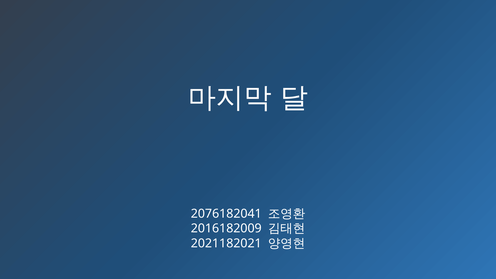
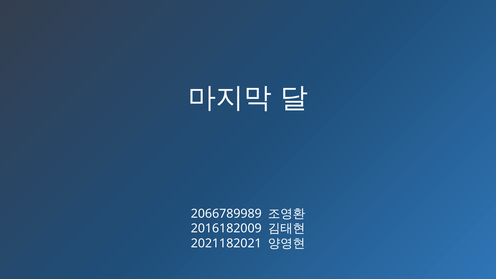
2076182041: 2076182041 -> 2066789989
